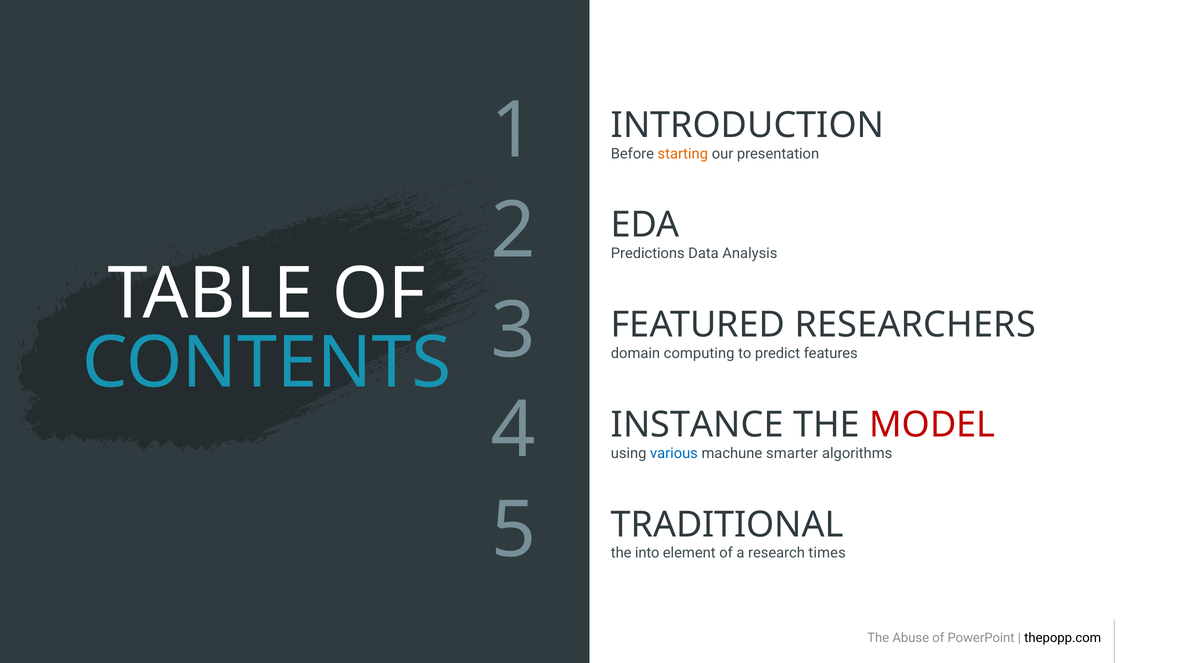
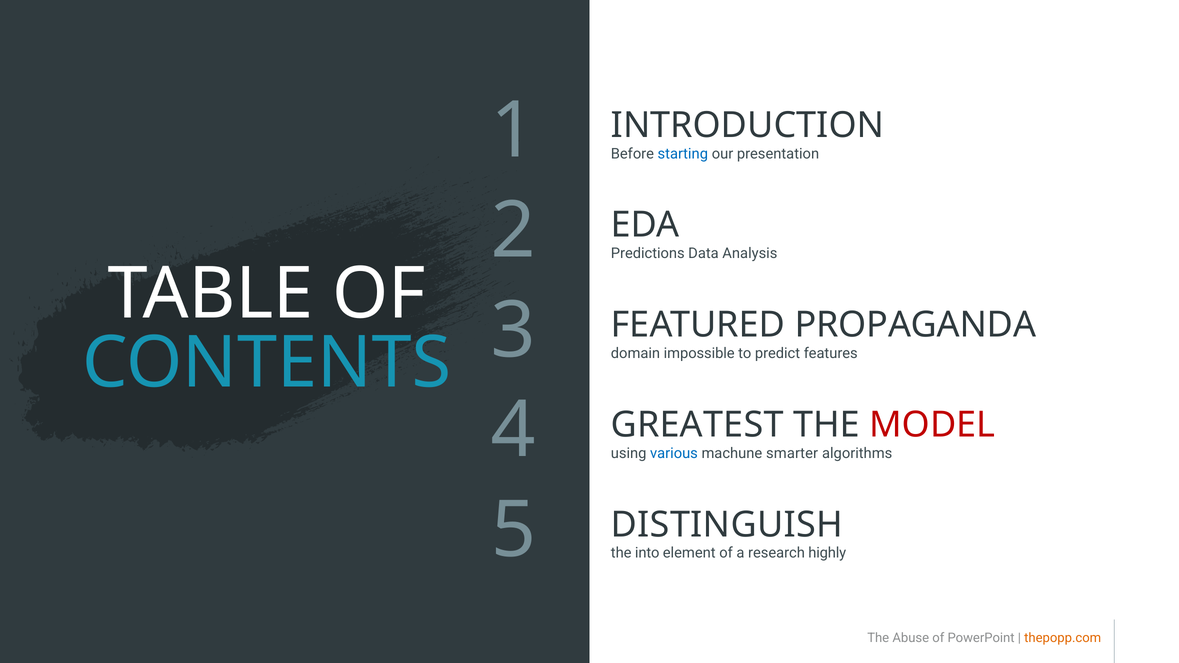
starting colour: orange -> blue
computing: computing -> impossible
RESEARCHERS: RESEARCHERS -> PROPAGANDA
INSTANCE: INSTANCE -> GREATEST
times: times -> highly
TRADITIONAL: TRADITIONAL -> DISTINGUISH
thepopp.com colour: black -> orange
